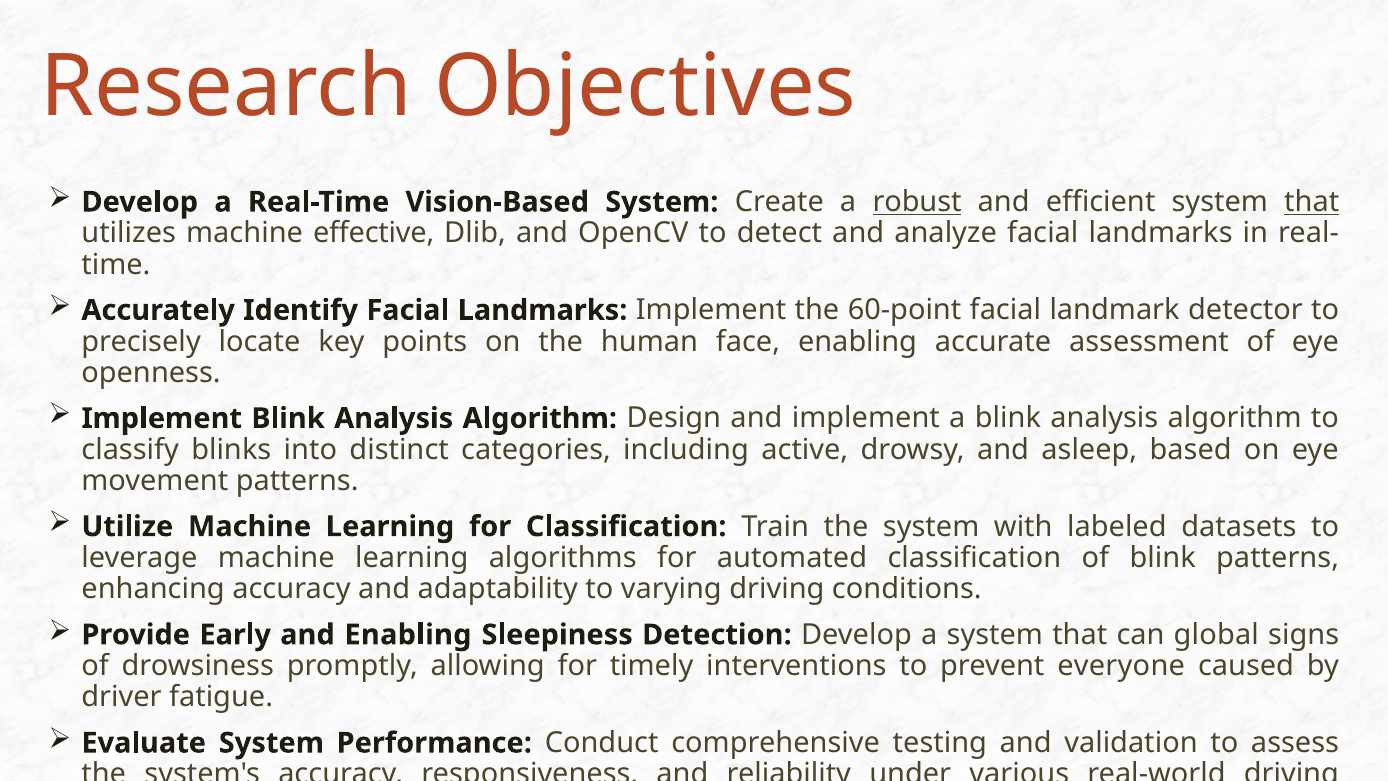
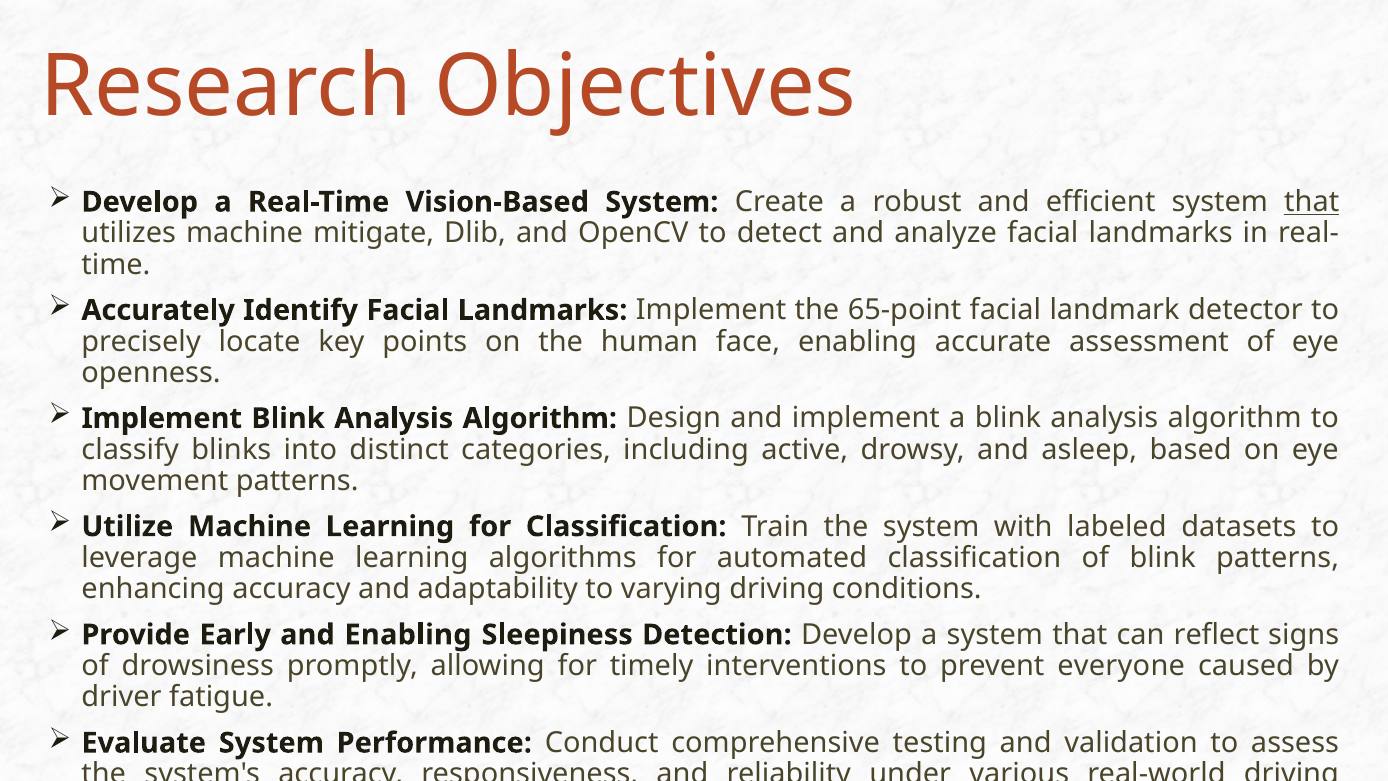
robust underline: present -> none
effective: effective -> mitigate
60-point: 60-point -> 65-point
global: global -> reflect
